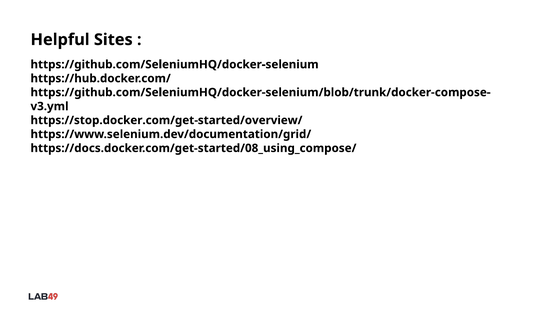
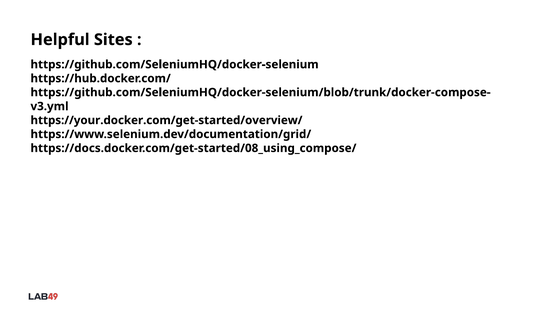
https://stop.docker.com/get-started/overview/: https://stop.docker.com/get-started/overview/ -> https://your.docker.com/get-started/overview/
